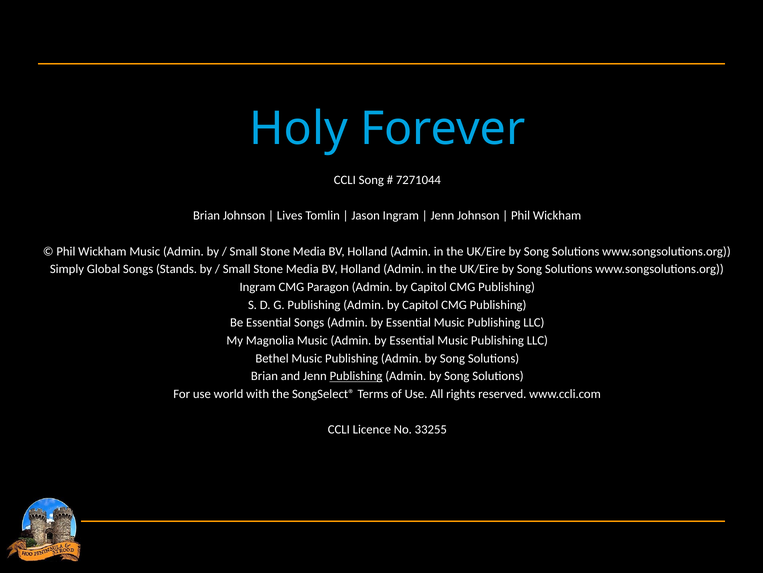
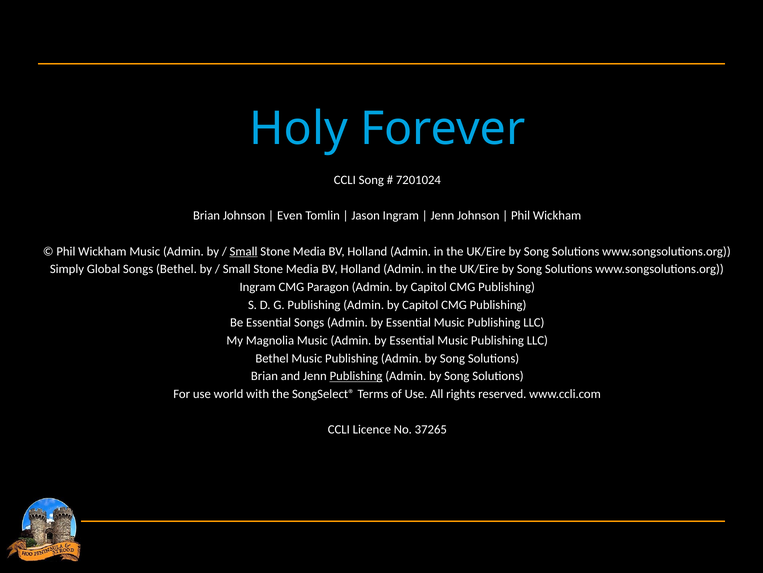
7271044: 7271044 -> 7201024
Lives: Lives -> Even
Small at (244, 251) underline: none -> present
Songs Stands: Stands -> Bethel
33255: 33255 -> 37265
